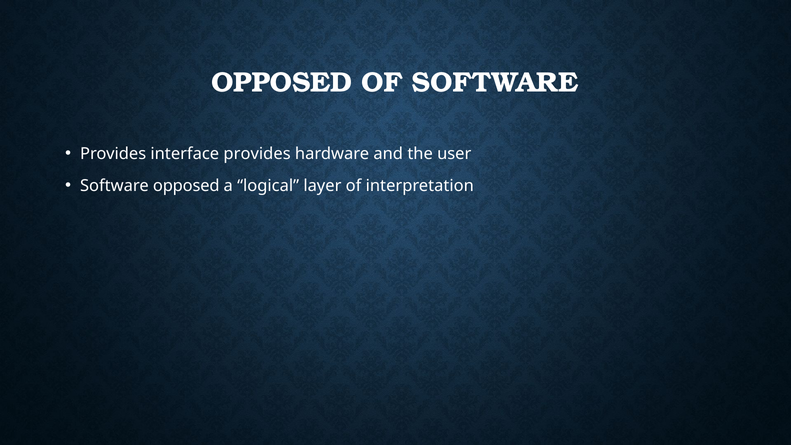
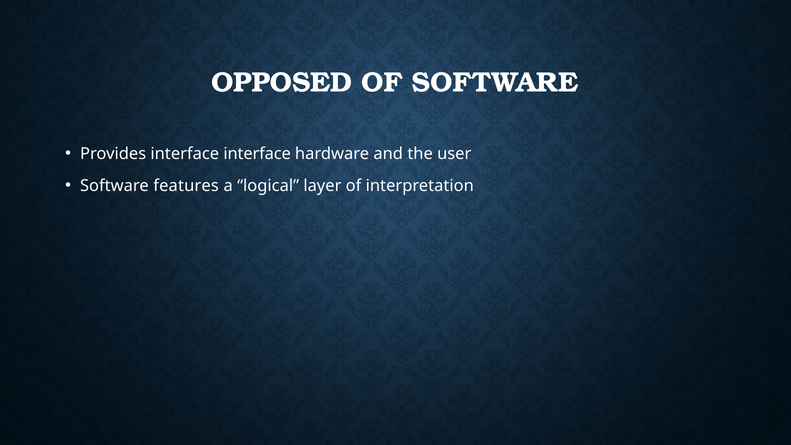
interface provides: provides -> interface
Software opposed: opposed -> features
